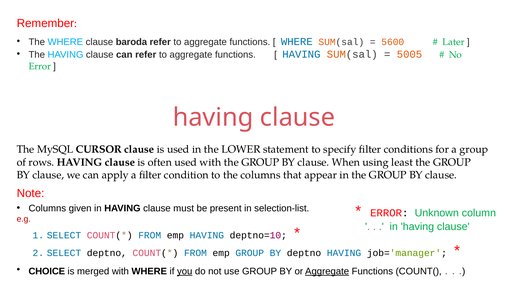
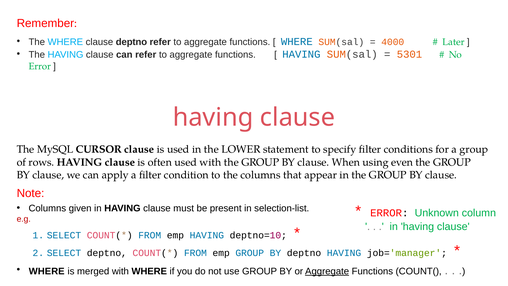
clause baroda: baroda -> deptno
5600: 5600 -> 4000
5005: 5005 -> 5301
least: least -> even
CHOICE at (47, 271): CHOICE -> WHERE
you underline: present -> none
